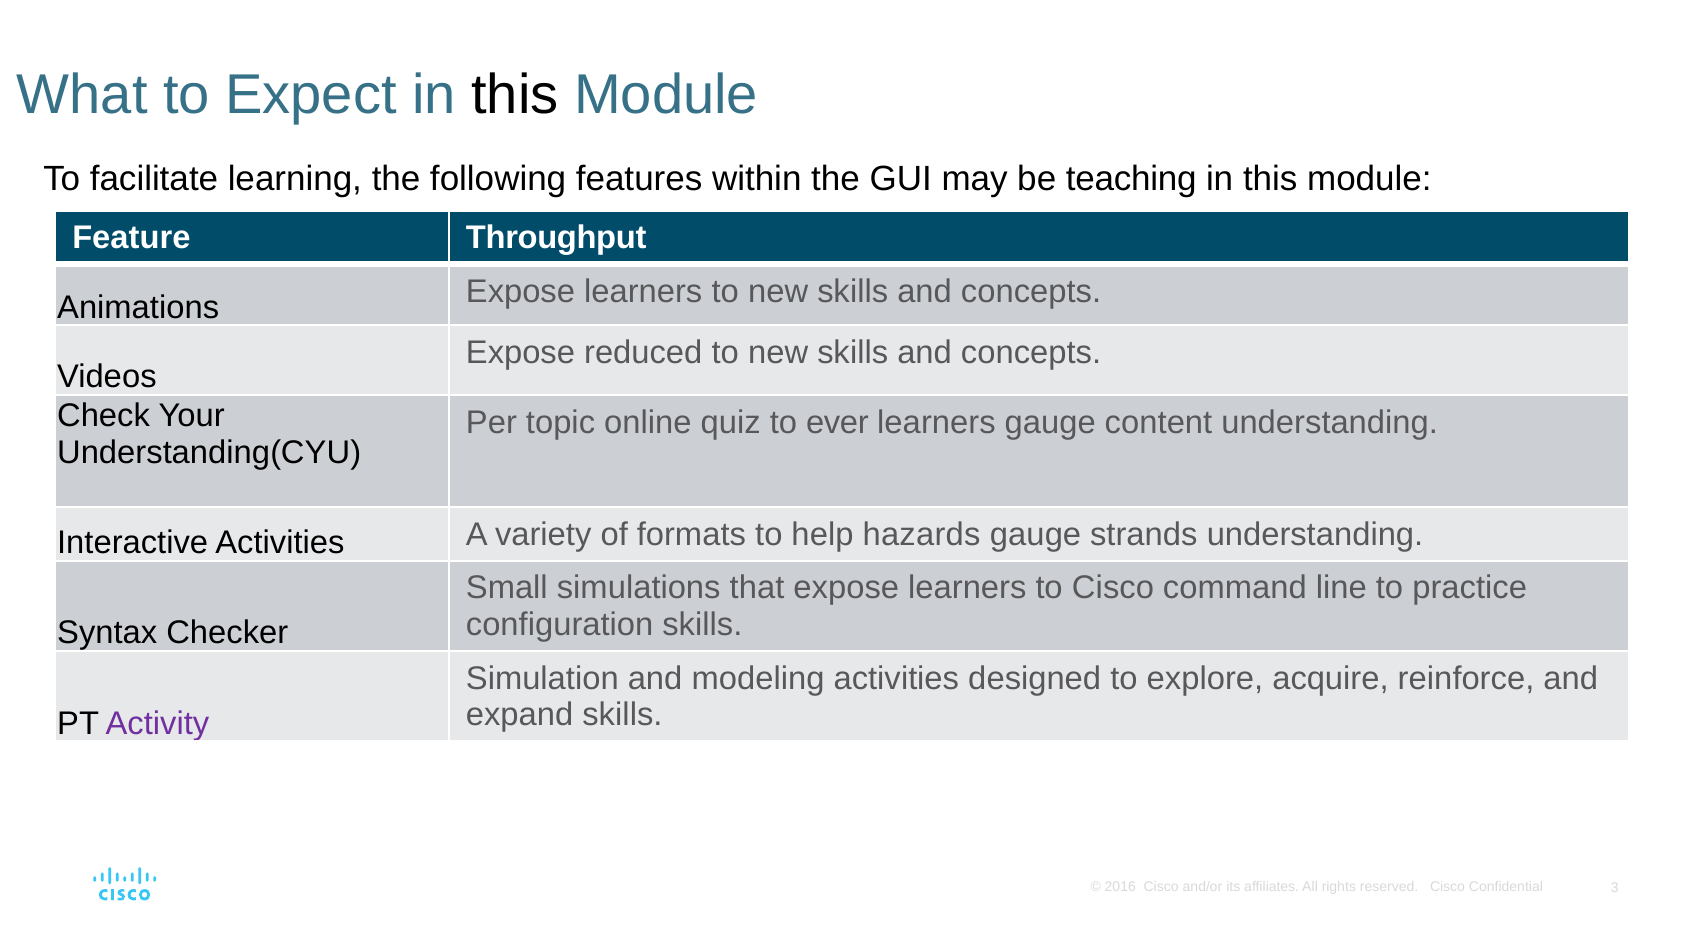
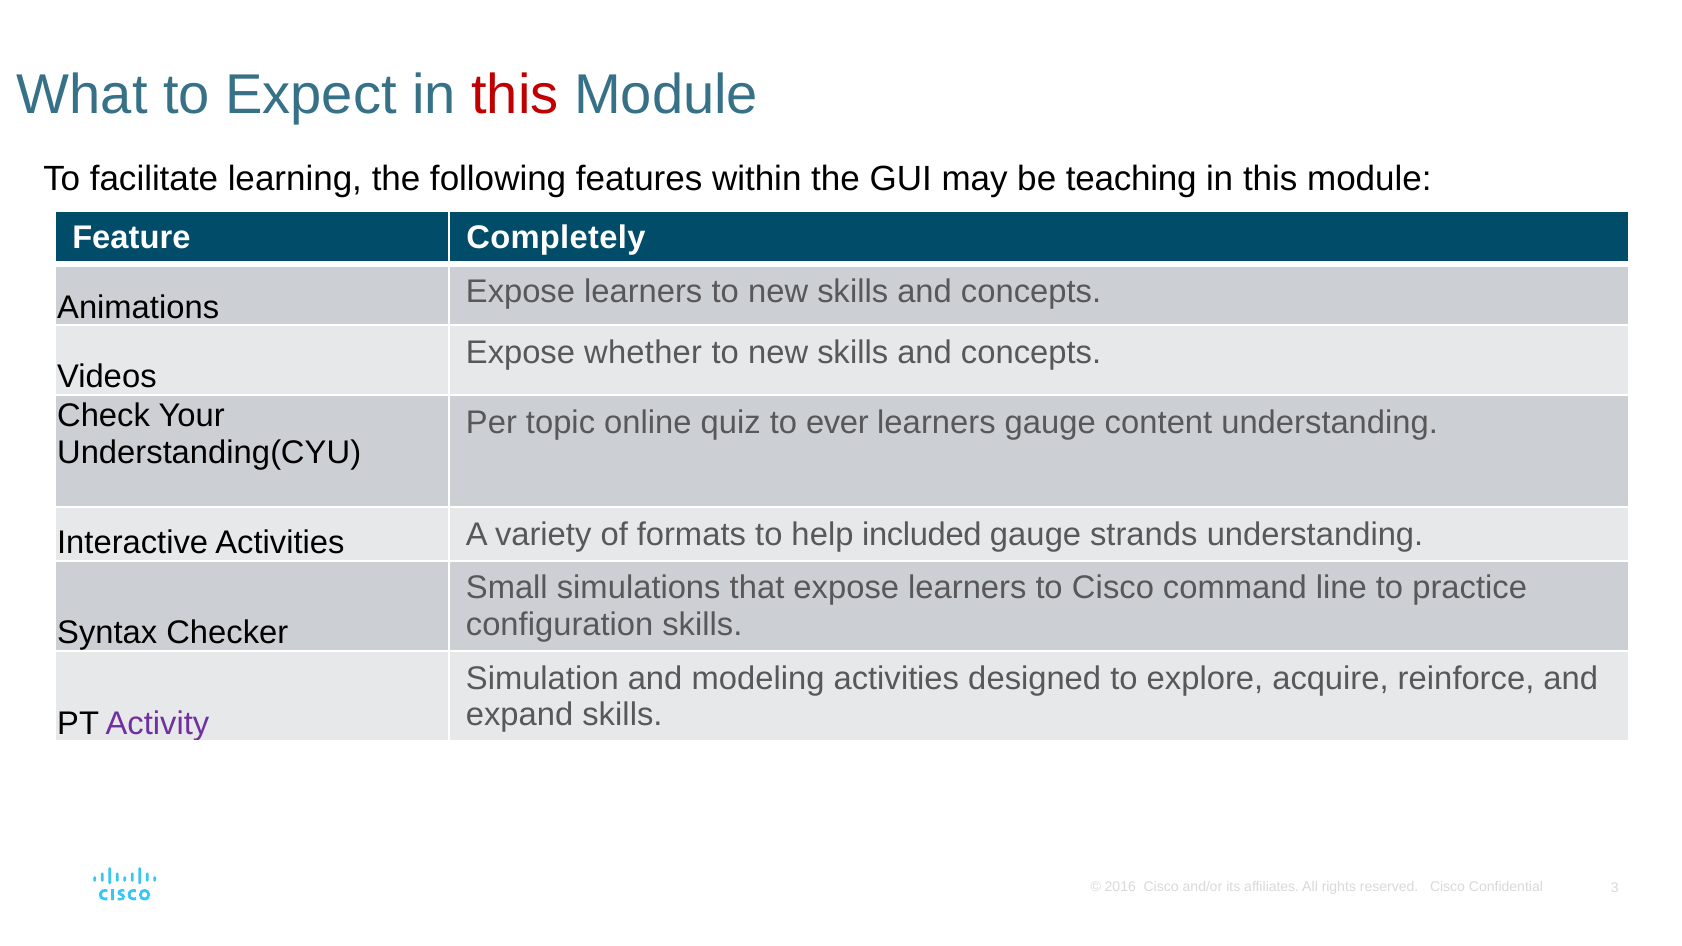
this at (515, 95) colour: black -> red
Throughput: Throughput -> Completely
reduced: reduced -> whether
hazards: hazards -> included
